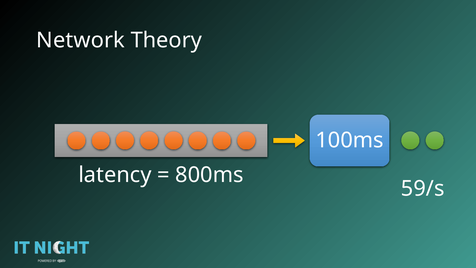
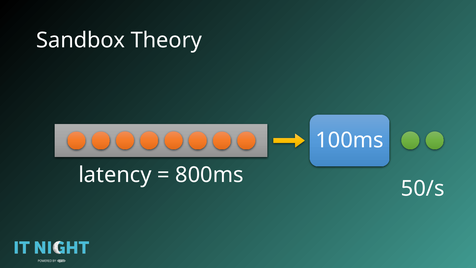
Network: Network -> Sandbox
59/s: 59/s -> 50/s
